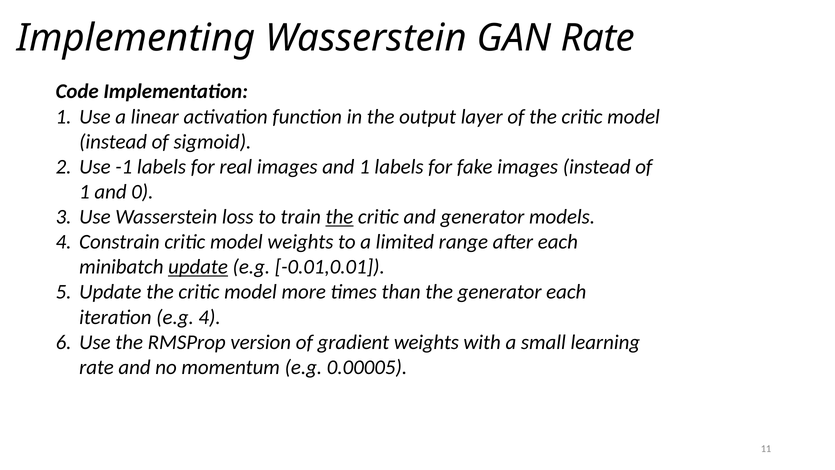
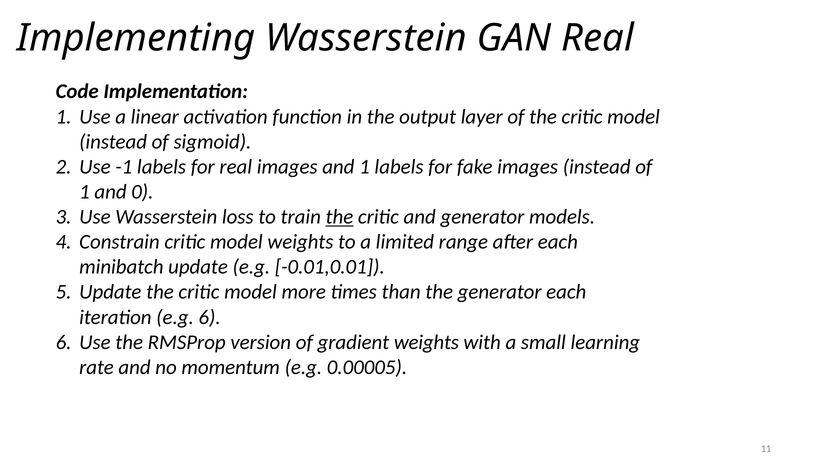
GAN Rate: Rate -> Real
update at (198, 267) underline: present -> none
e.g 4: 4 -> 6
